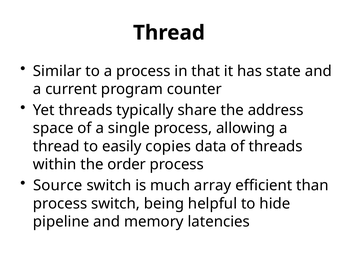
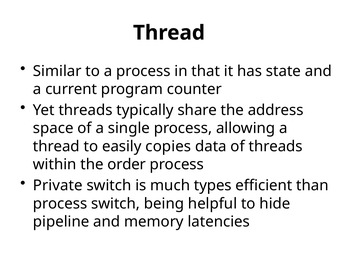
Source: Source -> Private
array: array -> types
